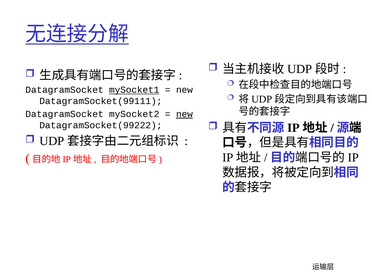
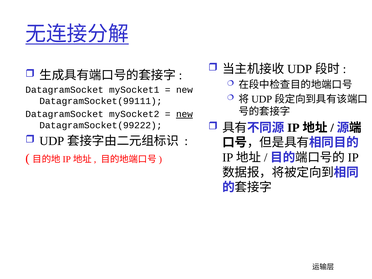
mySocket1 underline: present -> none
